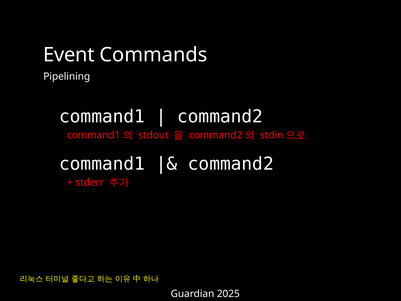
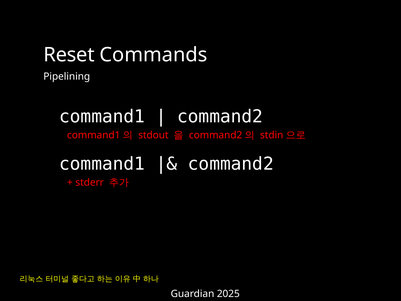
Event: Event -> Reset
